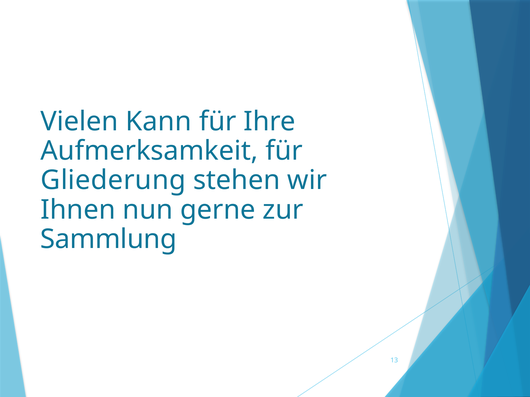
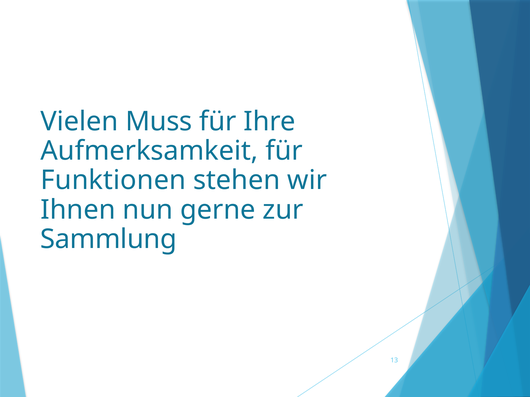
Kann: Kann -> Muss
Gliederung: Gliederung -> Funktionen
